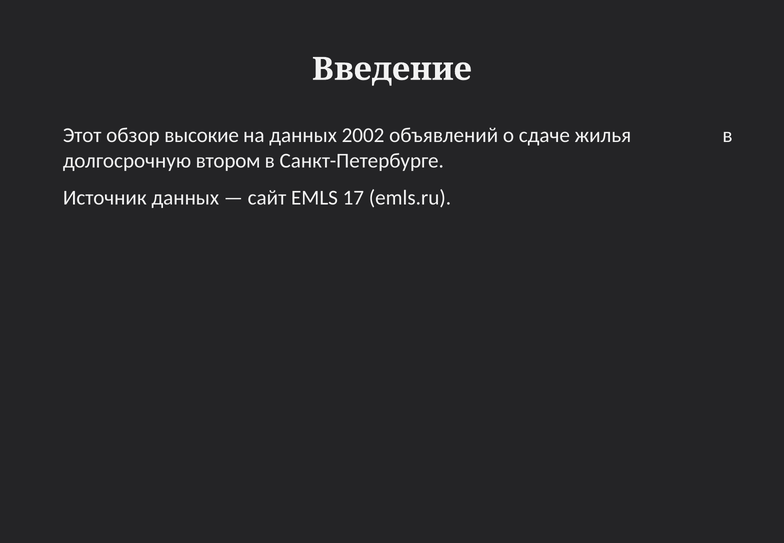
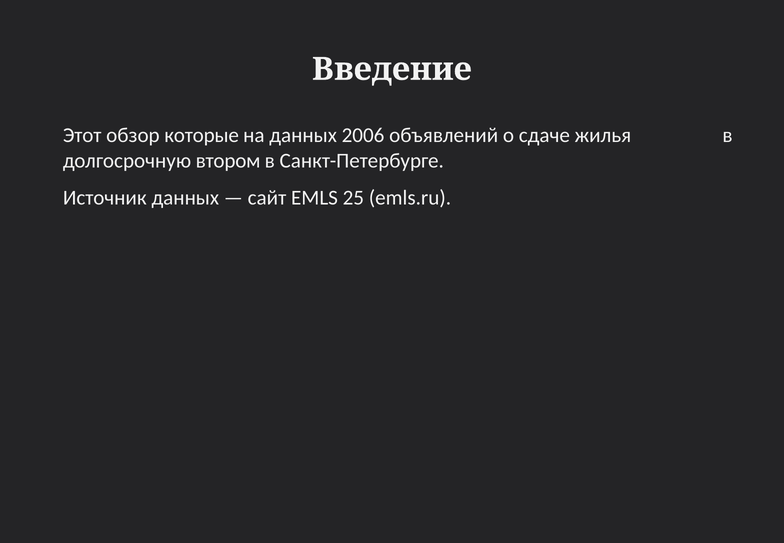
высокие: высокие -> которые
2002: 2002 -> 2006
17: 17 -> 25
